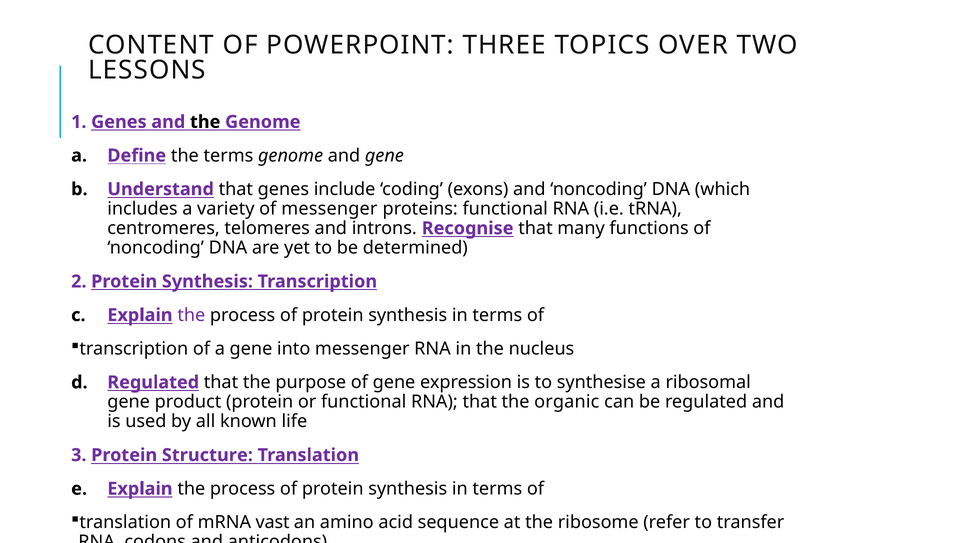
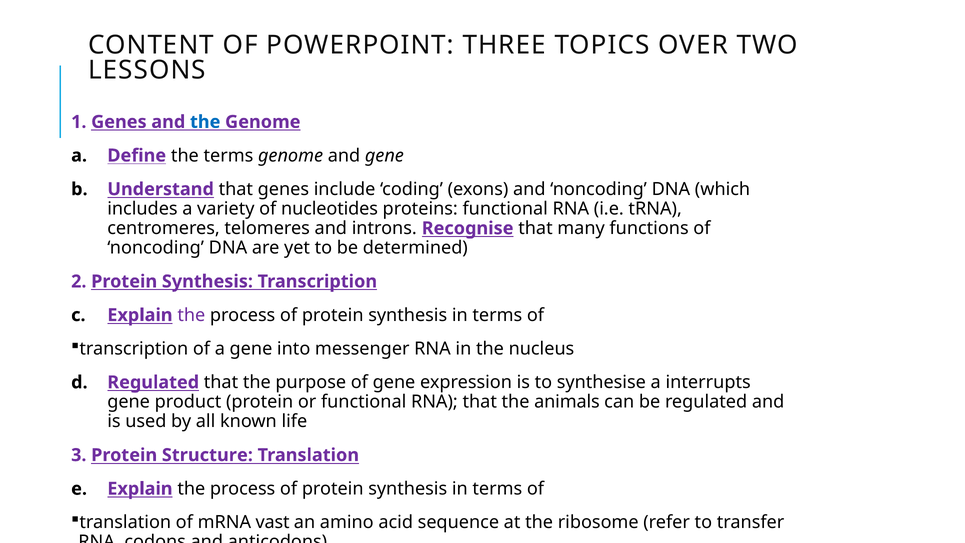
the at (205, 122) colour: black -> blue
of messenger: messenger -> nucleotides
ribosomal: ribosomal -> interrupts
organic: organic -> animals
